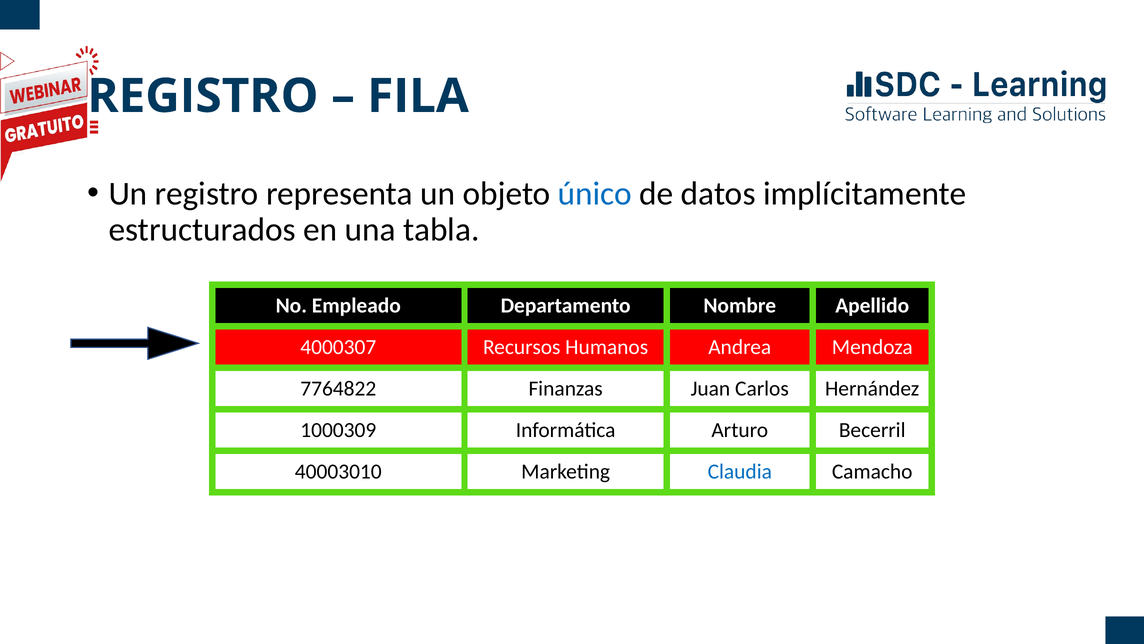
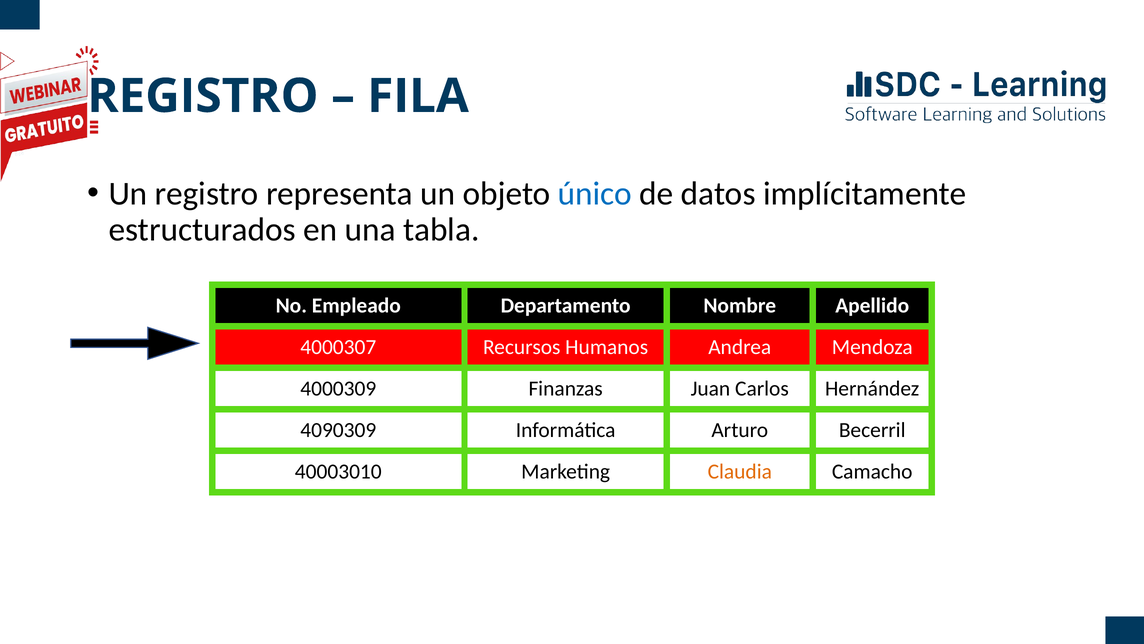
7764822: 7764822 -> 4000309
1000309: 1000309 -> 4090309
Claudia colour: blue -> orange
